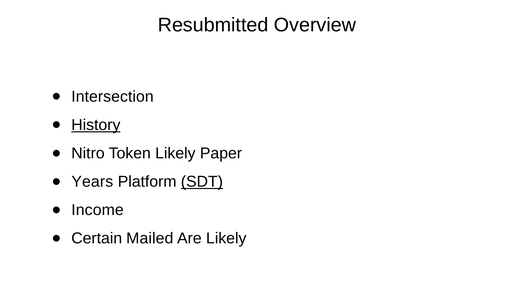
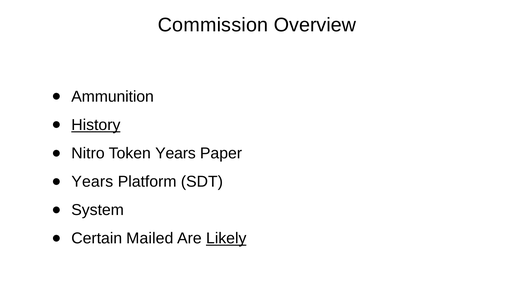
Resubmitted: Resubmitted -> Commission
Intersection: Intersection -> Ammunition
Token Likely: Likely -> Years
SDT underline: present -> none
Income: Income -> System
Likely at (226, 239) underline: none -> present
